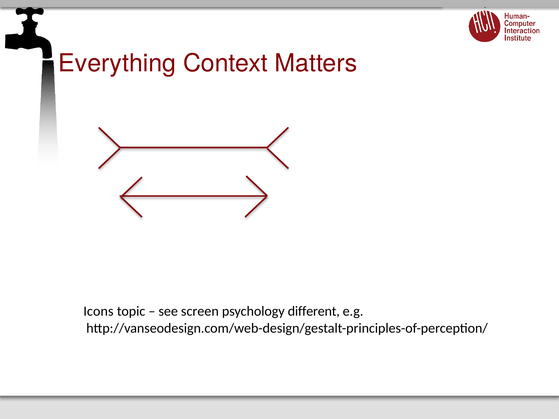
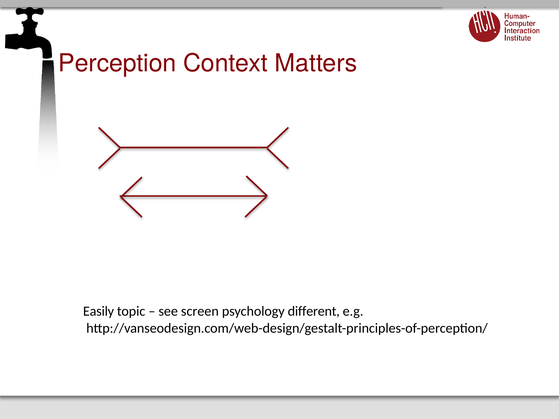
Everything: Everything -> Perception
Icons: Icons -> Easily
